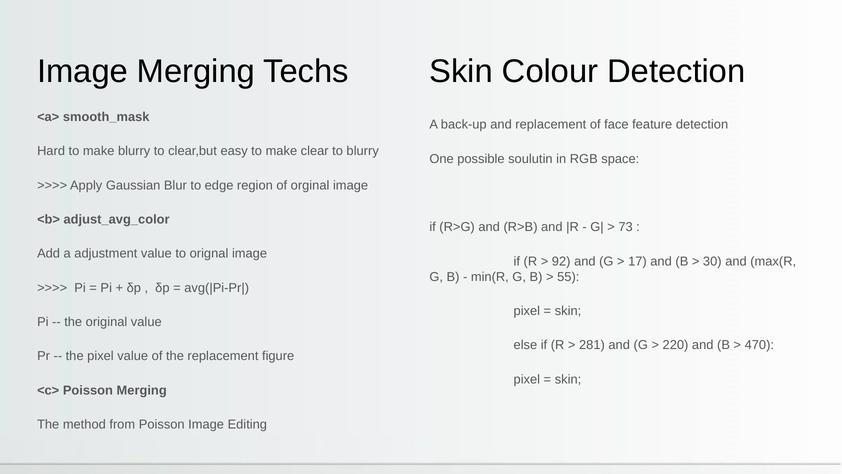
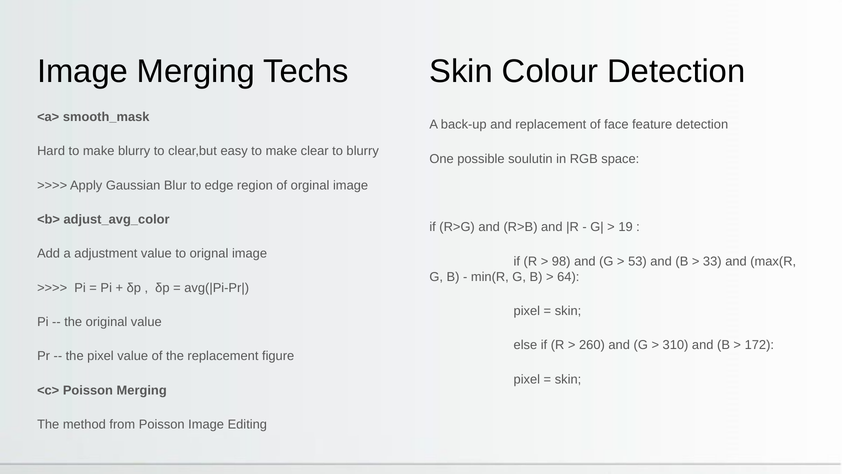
73: 73 -> 19
92: 92 -> 98
17: 17 -> 53
30: 30 -> 33
55: 55 -> 64
281: 281 -> 260
220: 220 -> 310
470: 470 -> 172
